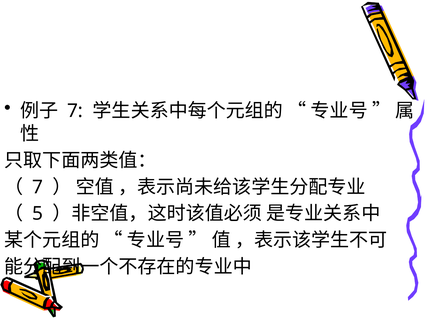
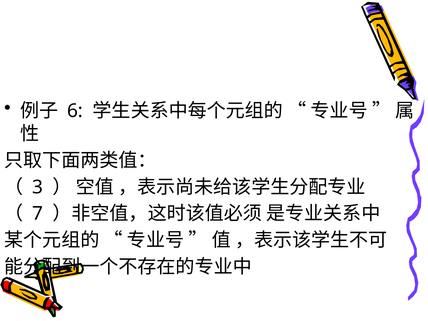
7 at (75, 111): 7 -> 6
7 at (37, 187): 7 -> 3
5: 5 -> 7
